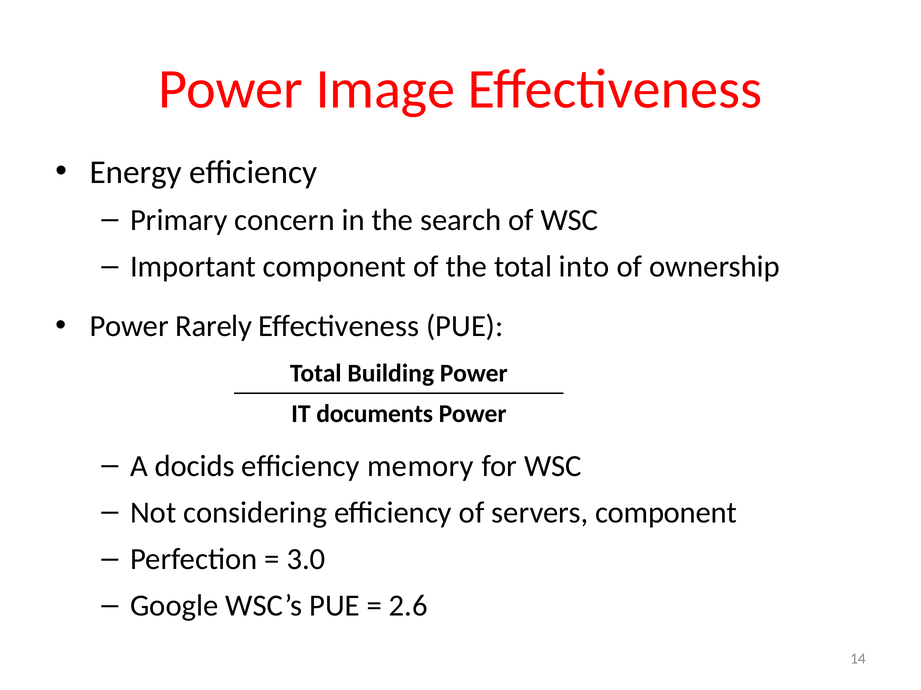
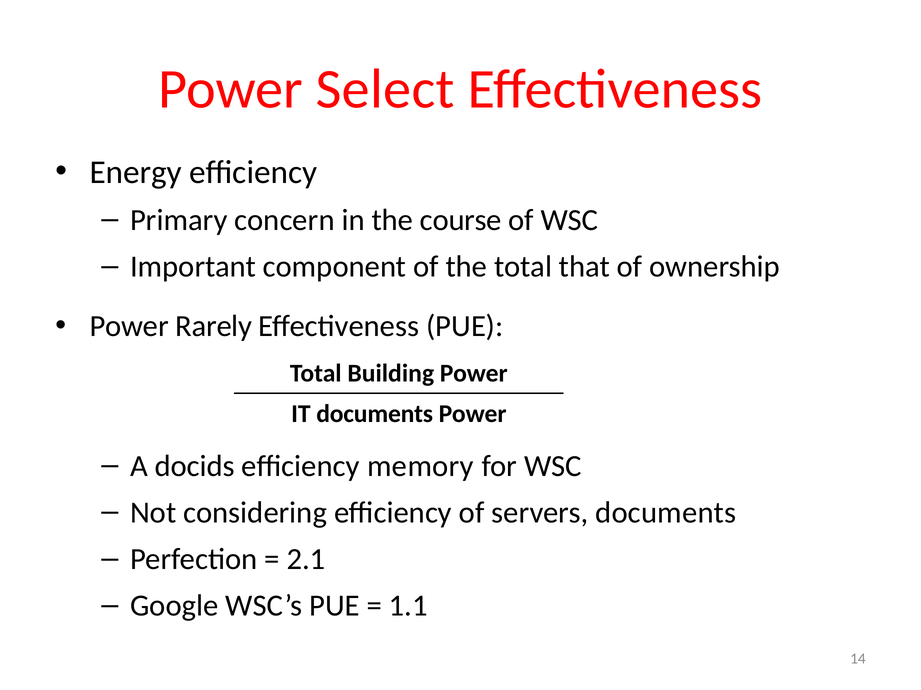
Image: Image -> Select
search: search -> course
into: into -> that
servers component: component -> documents
3.0: 3.0 -> 2.1
2.6: 2.6 -> 1.1
